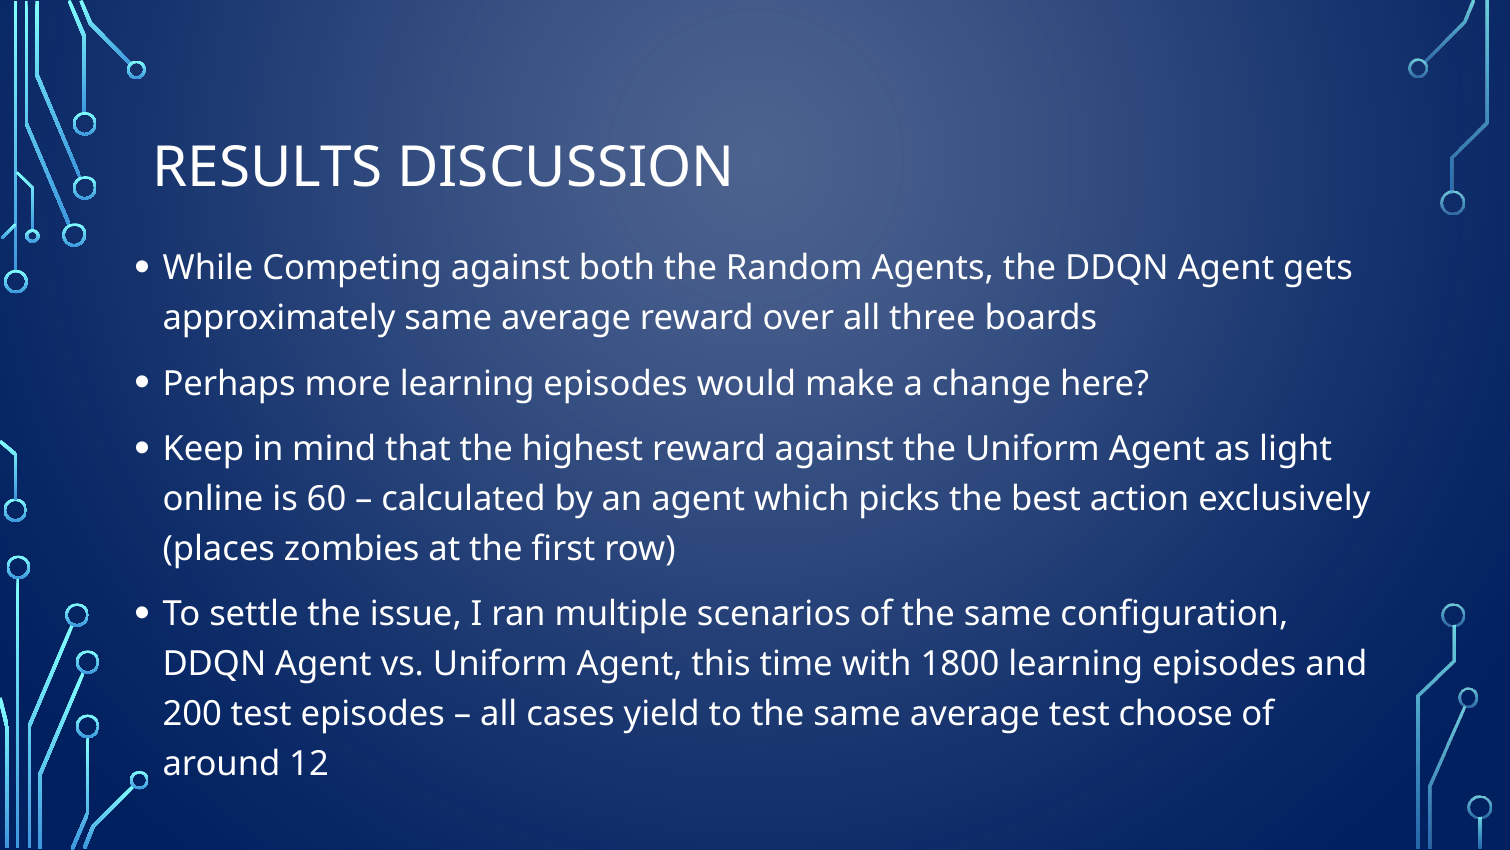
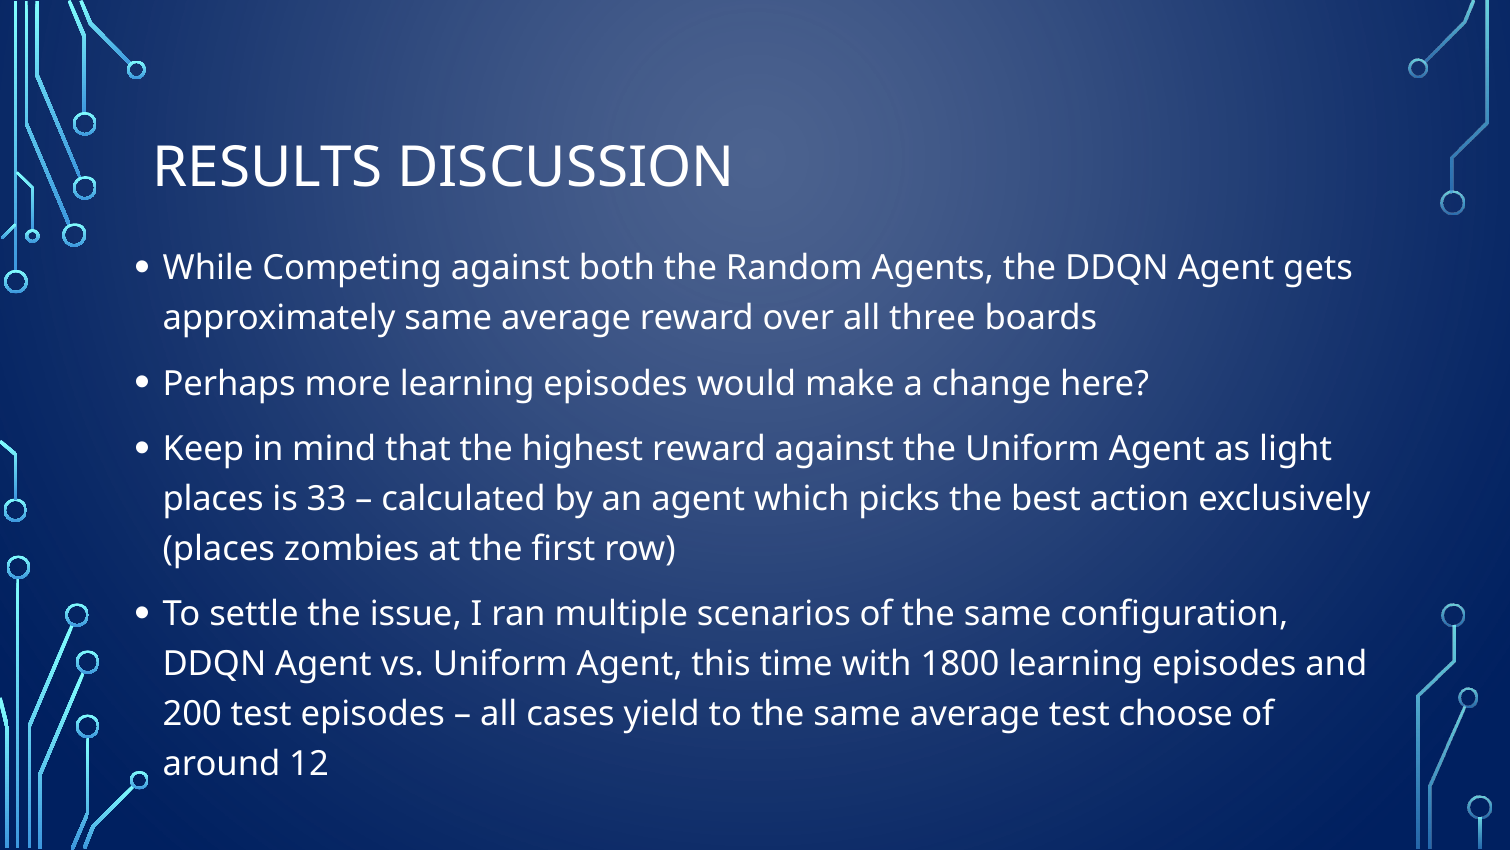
online at (213, 499): online -> places
60: 60 -> 33
